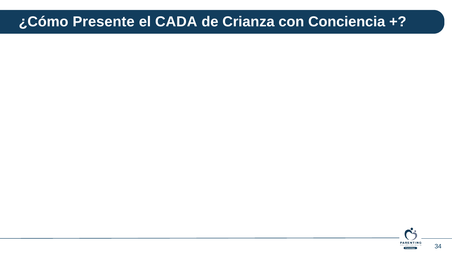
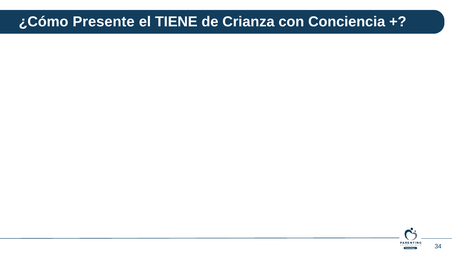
CADA: CADA -> TIENE
